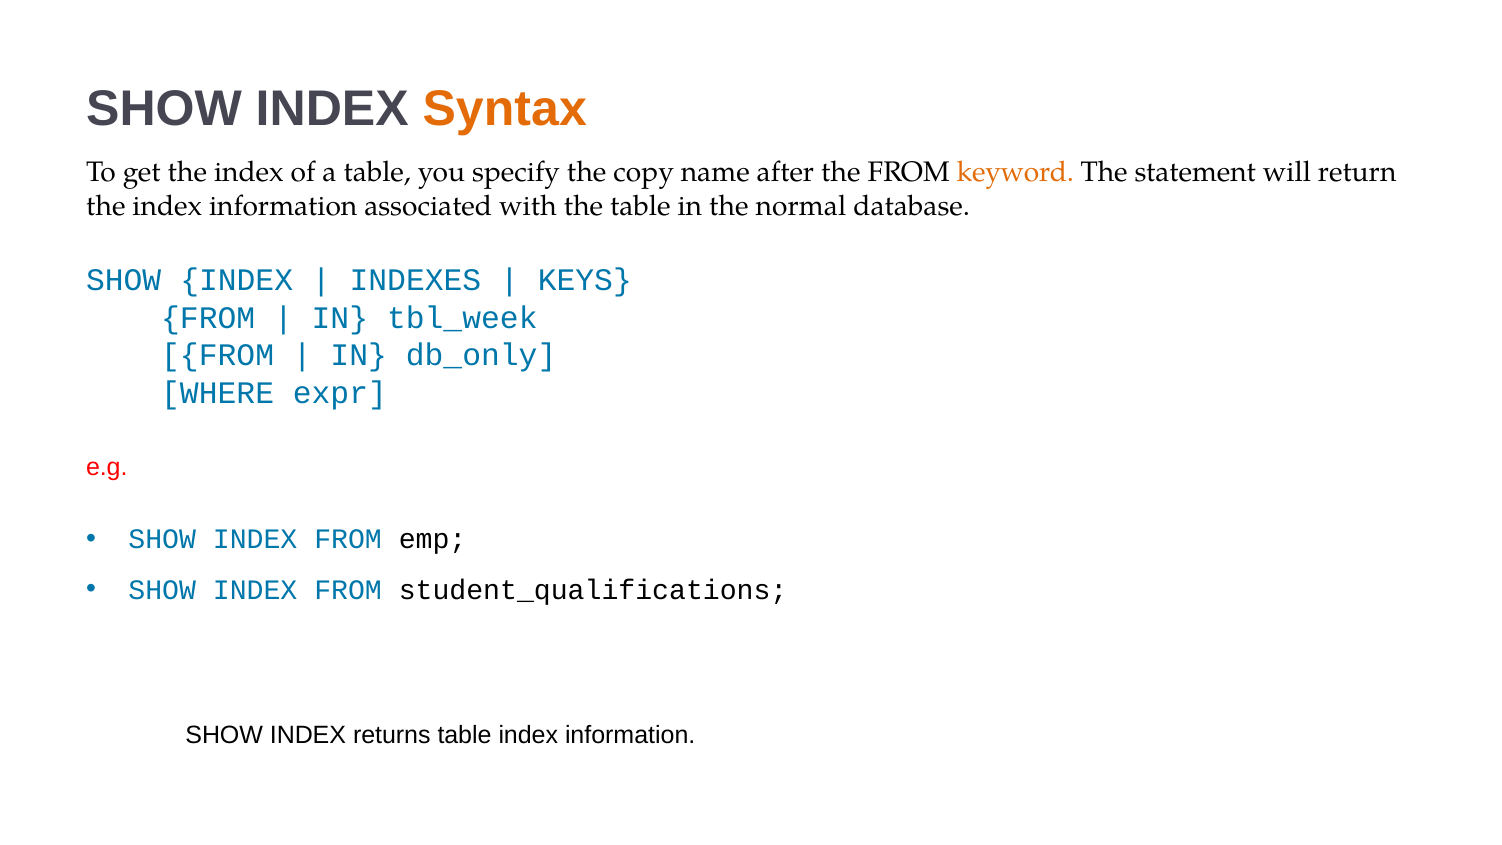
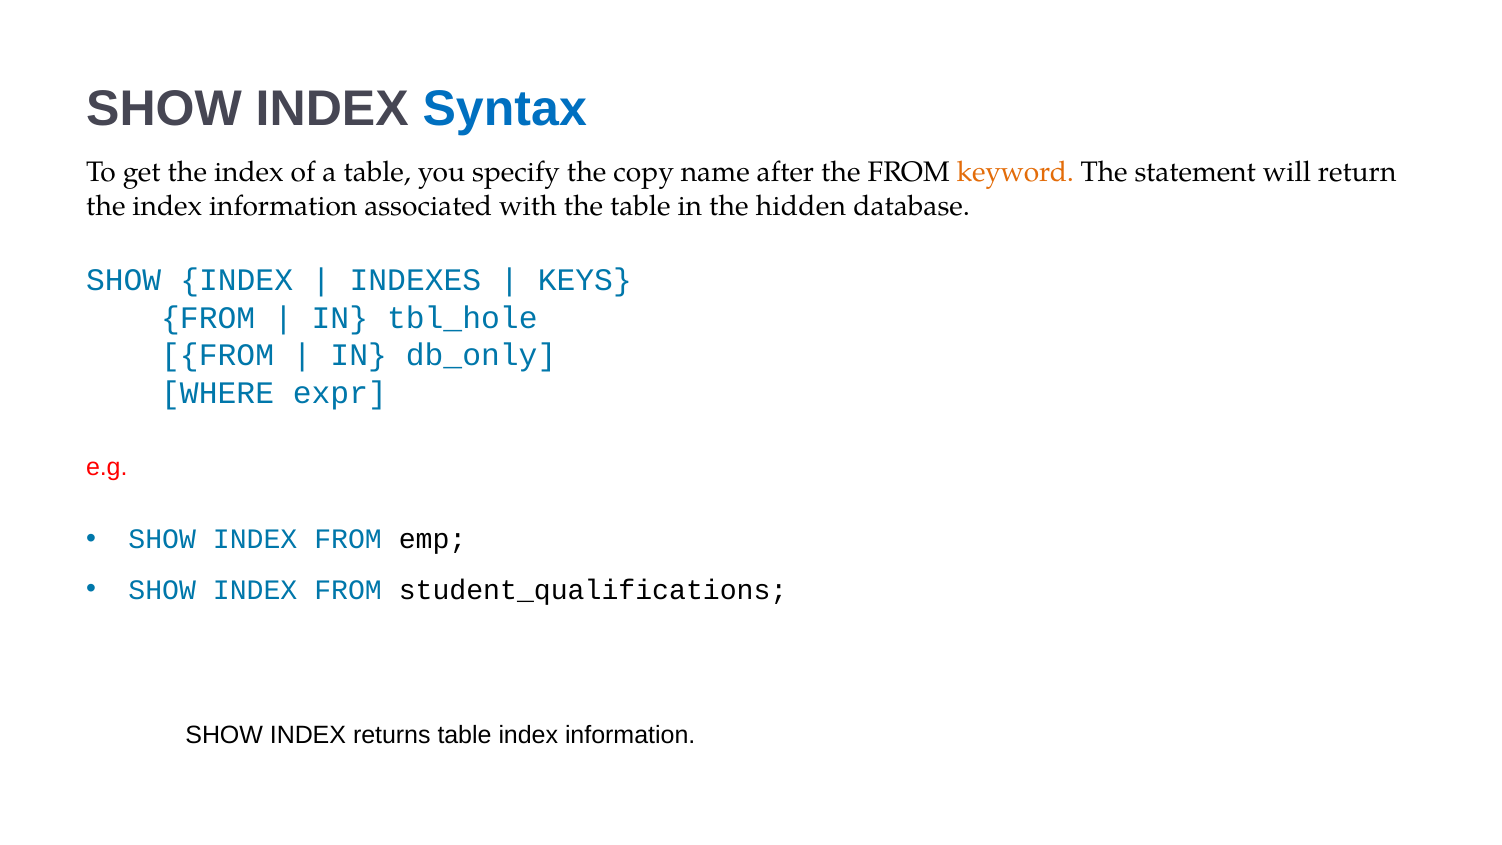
Syntax colour: orange -> blue
normal: normal -> hidden
tbl_week: tbl_week -> tbl_hole
